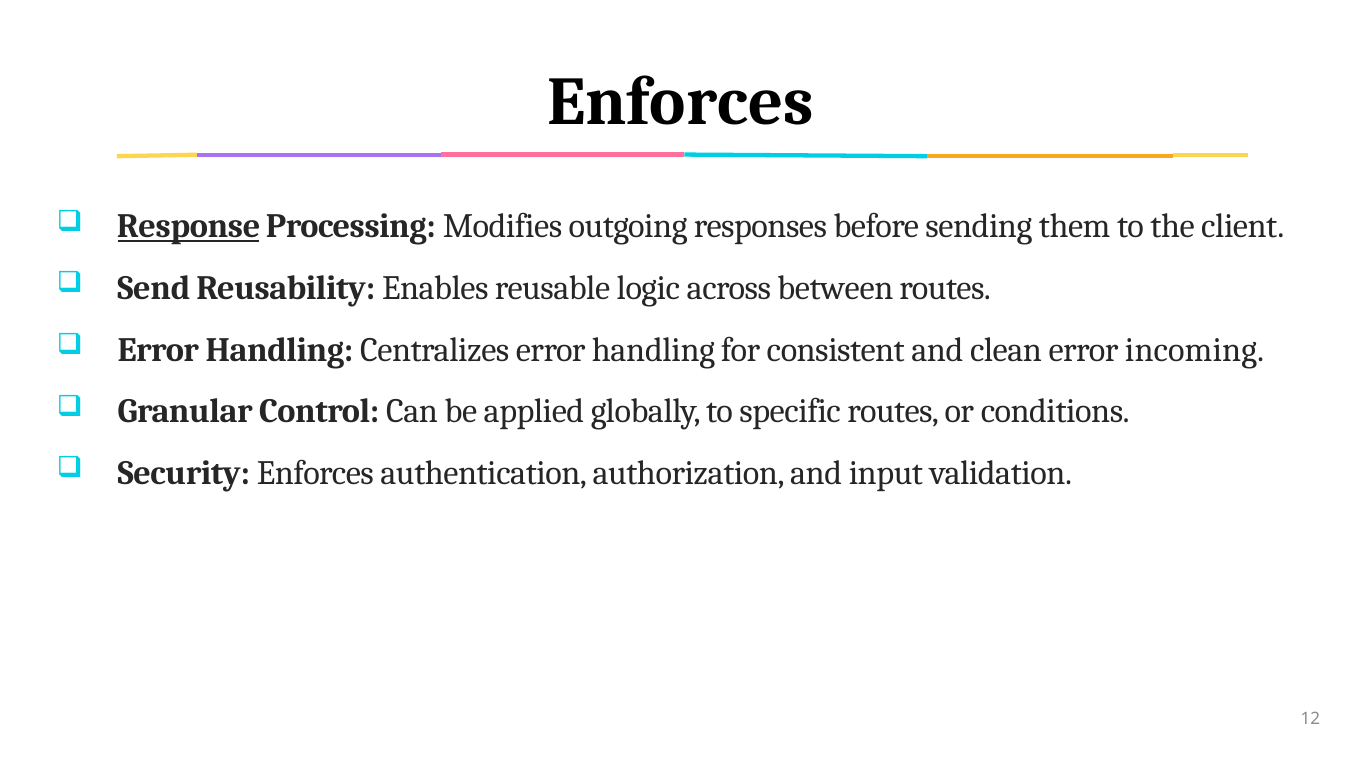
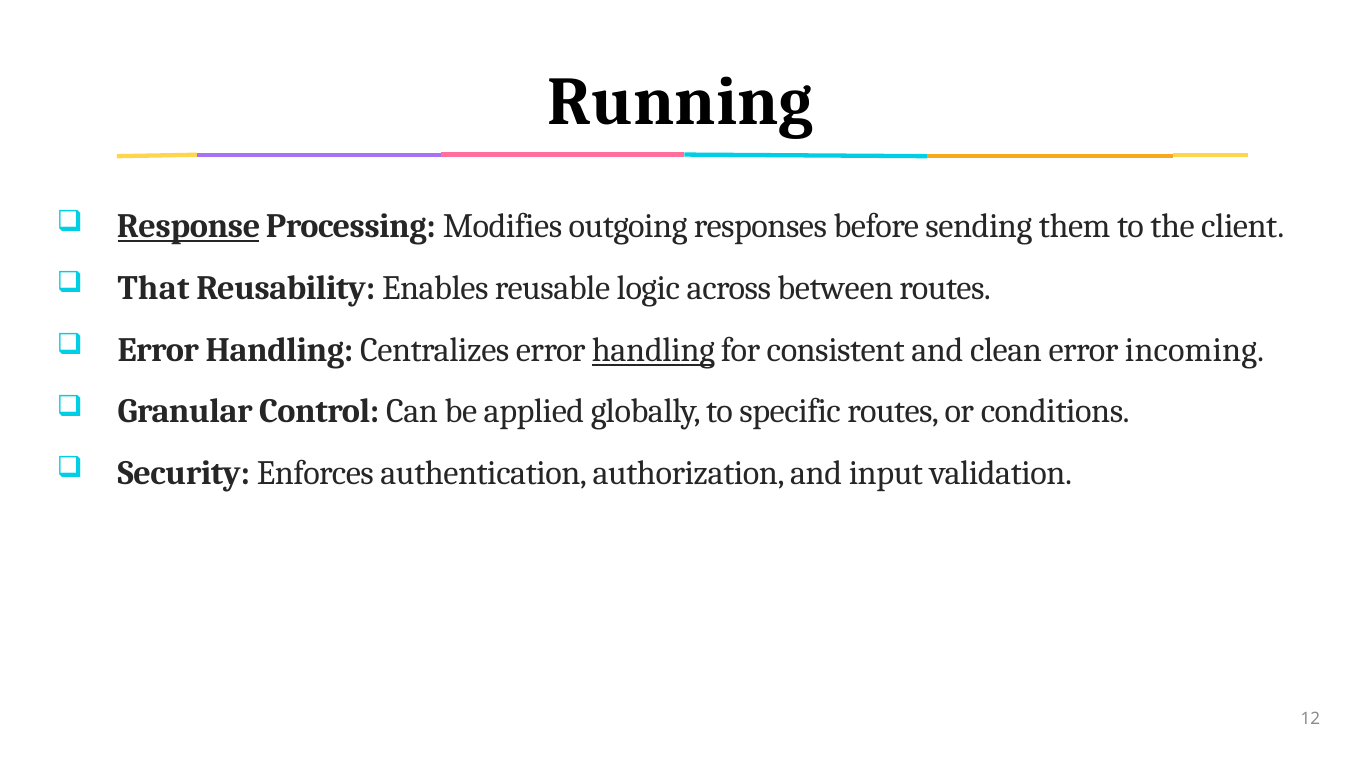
Enforces at (680, 101): Enforces -> Running
Send: Send -> That
handling at (653, 350) underline: none -> present
